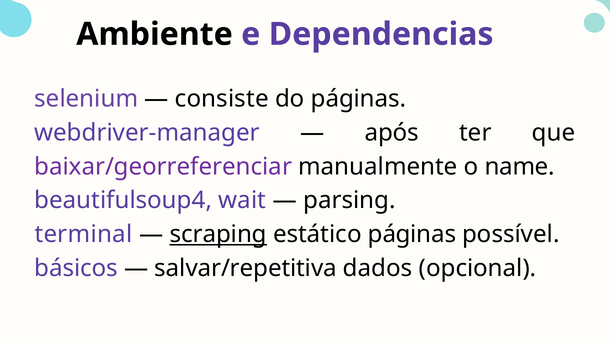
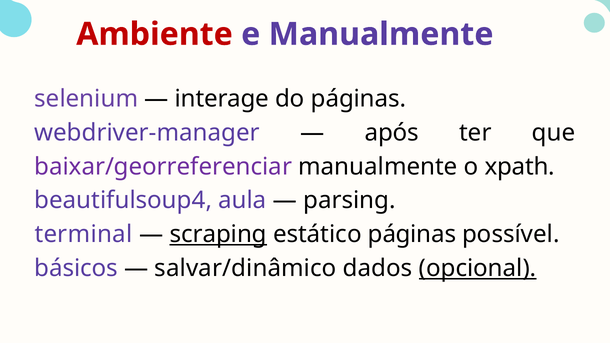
Ambiente colour: black -> red
e Dependencias: Dependencias -> Manualmente
consiste: consiste -> interage
name: name -> xpath
wait: wait -> aula
salvar/repetitiva: salvar/repetitiva -> salvar/dinâmico
opcional underline: none -> present
